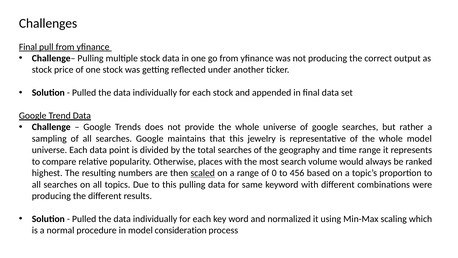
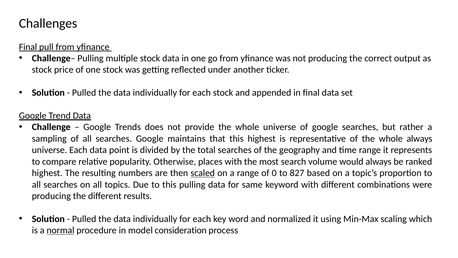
this jewelry: jewelry -> highest
whole model: model -> always
456: 456 -> 827
normal underline: none -> present
